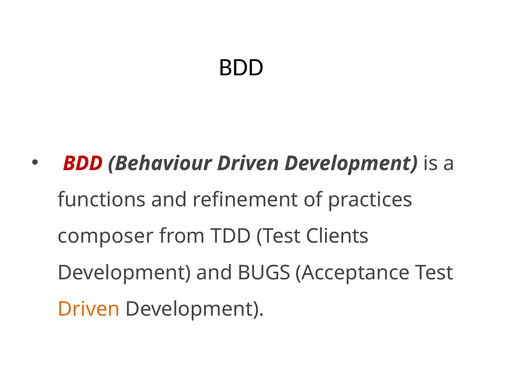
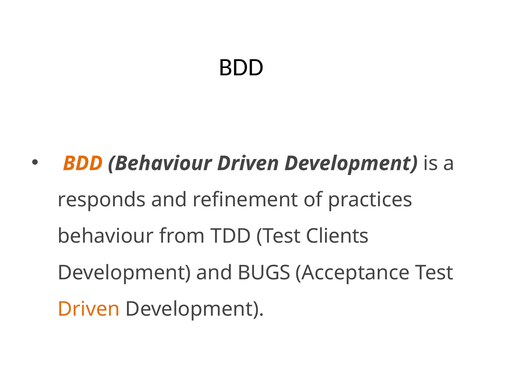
BDD at (83, 164) colour: red -> orange
functions: functions -> responds
composer at (106, 237): composer -> behaviour
